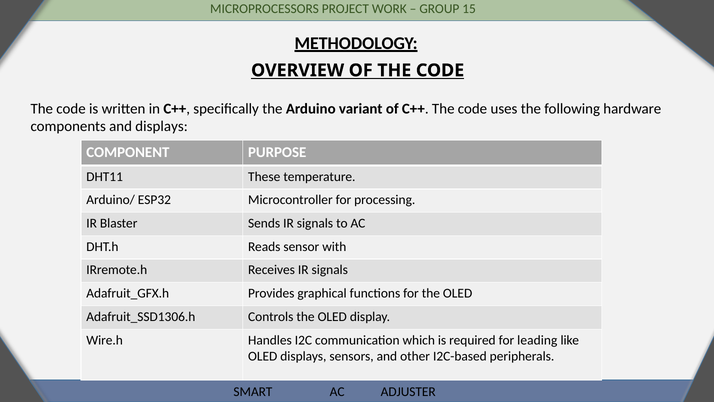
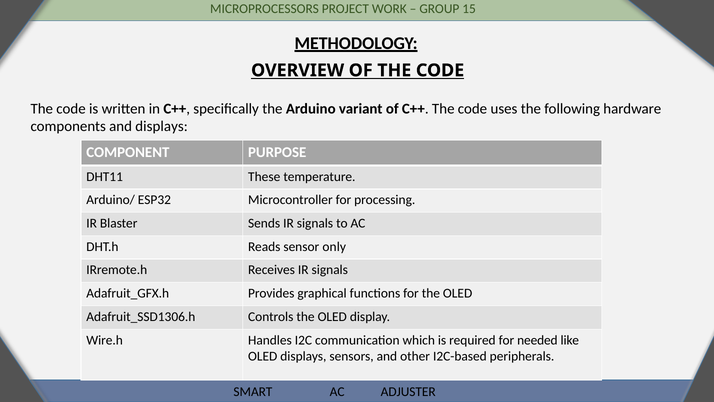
with: with -> only
leading: leading -> needed
